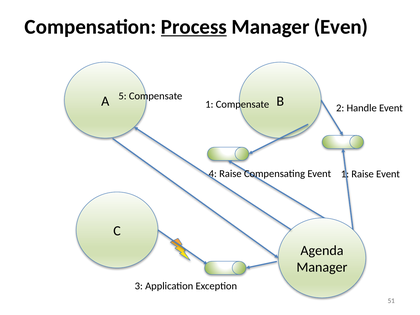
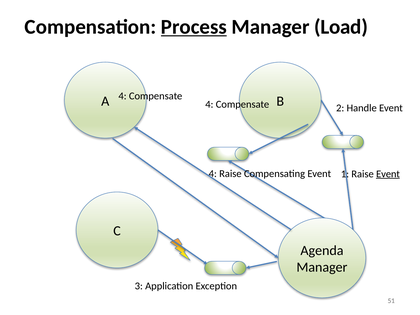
Even: Even -> Load
5 at (123, 96): 5 -> 4
1 at (209, 104): 1 -> 4
Event at (388, 174) underline: none -> present
